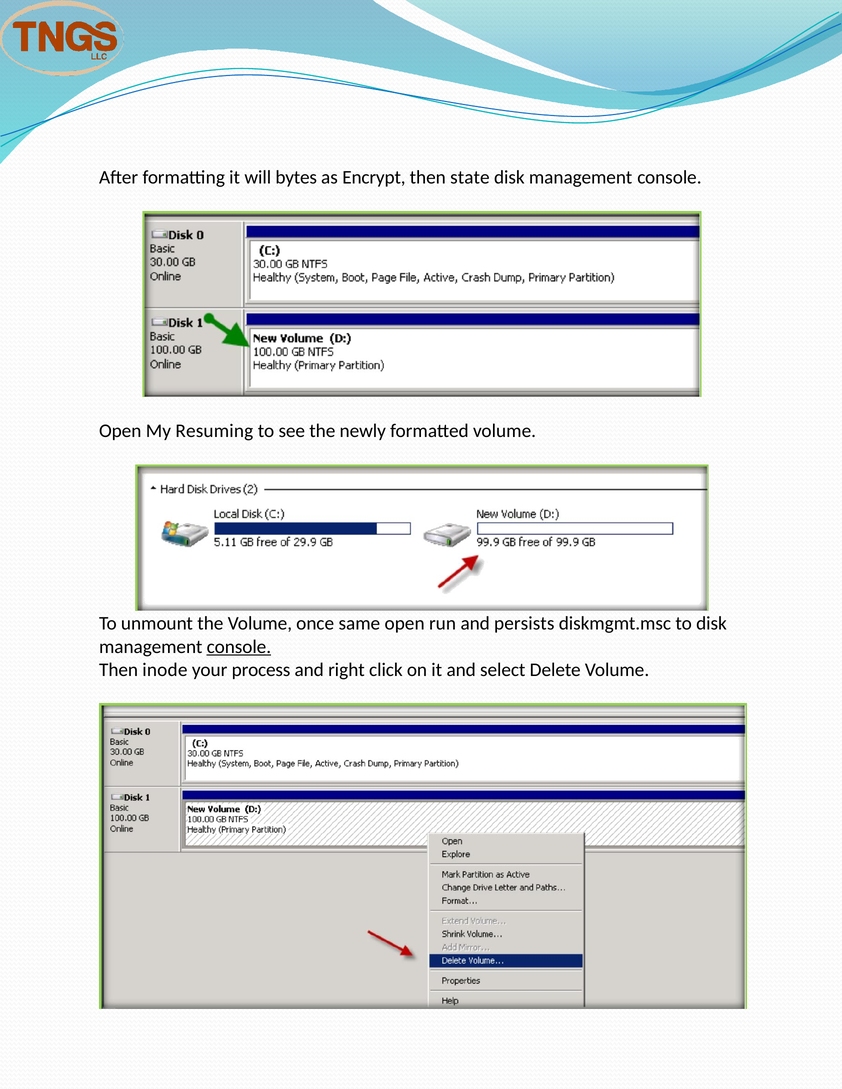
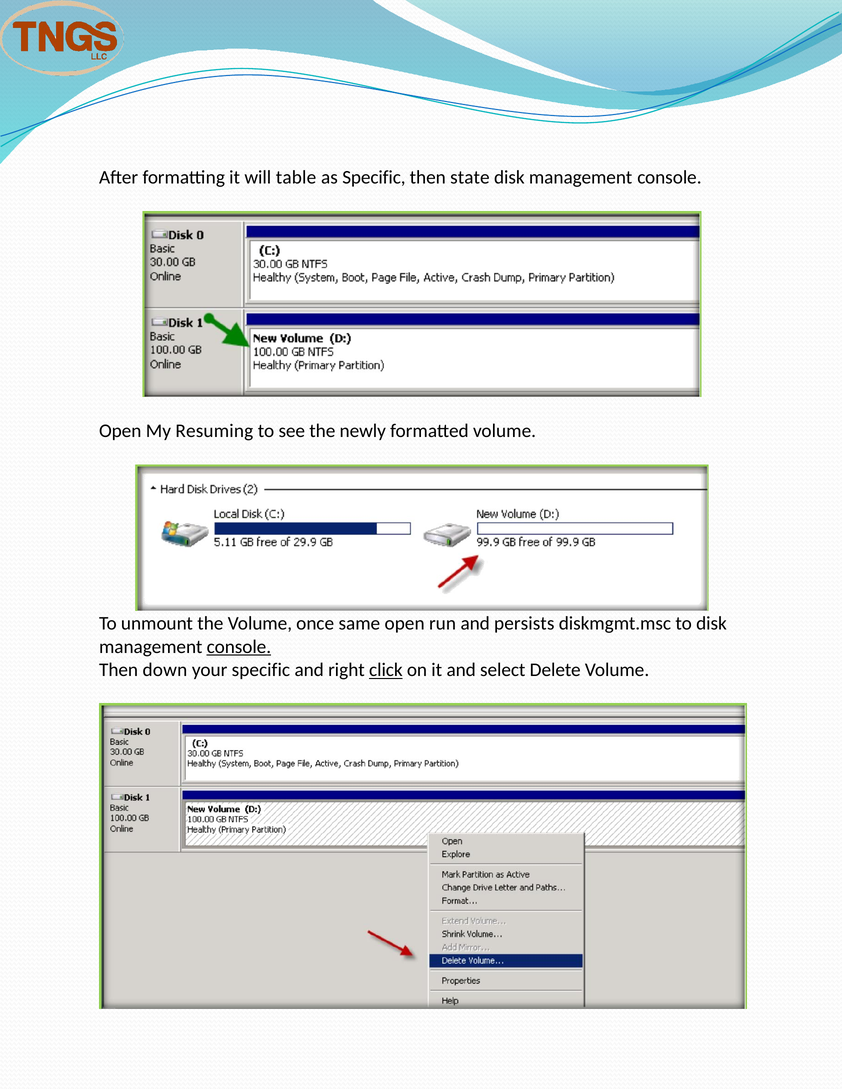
bytes: bytes -> table
as Encrypt: Encrypt -> Specific
inode: inode -> down
your process: process -> specific
click underline: none -> present
